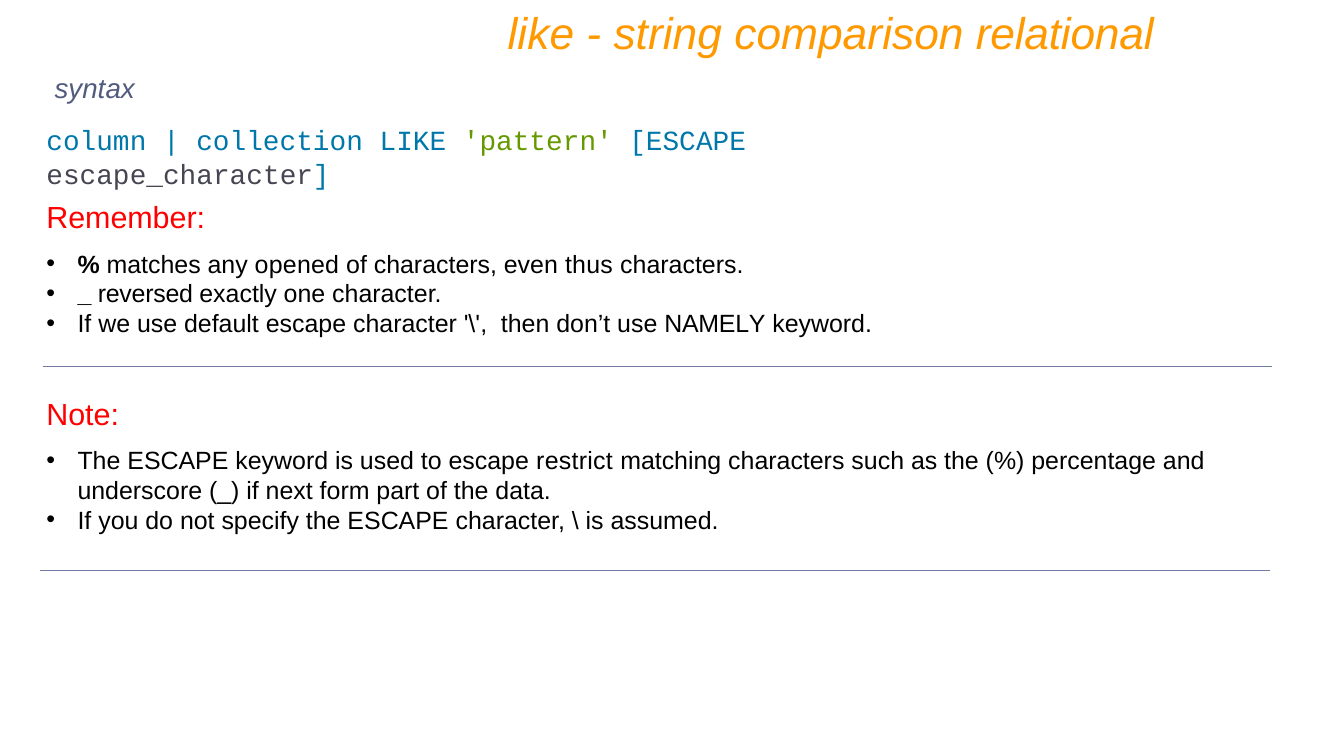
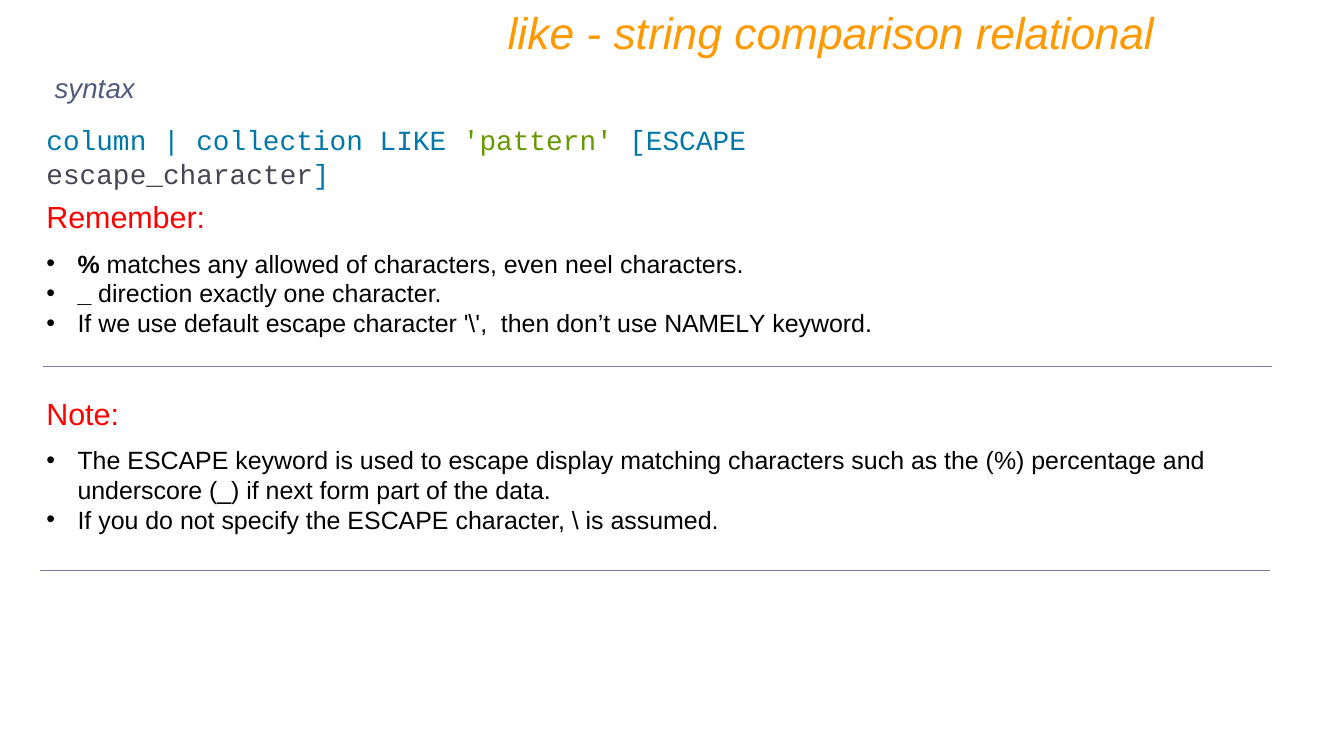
opened: opened -> allowed
thus: thus -> neel
reversed: reversed -> direction
restrict: restrict -> display
